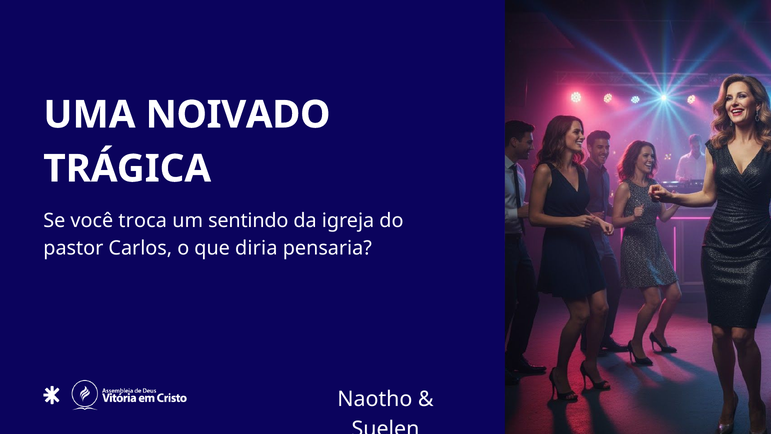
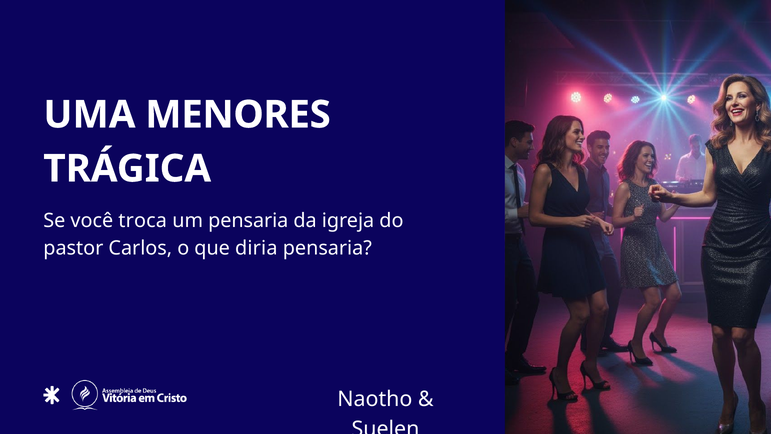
NOIVADO: NOIVADO -> MENORES
um sentindo: sentindo -> pensaria
